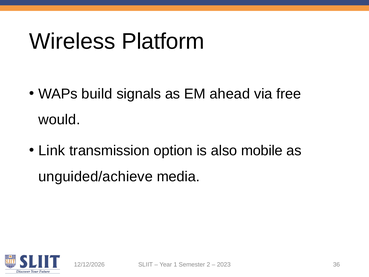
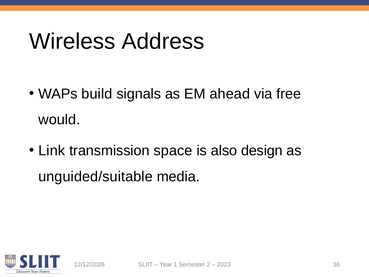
Platform: Platform -> Address
option: option -> space
mobile: mobile -> design
unguided/achieve: unguided/achieve -> unguided/suitable
